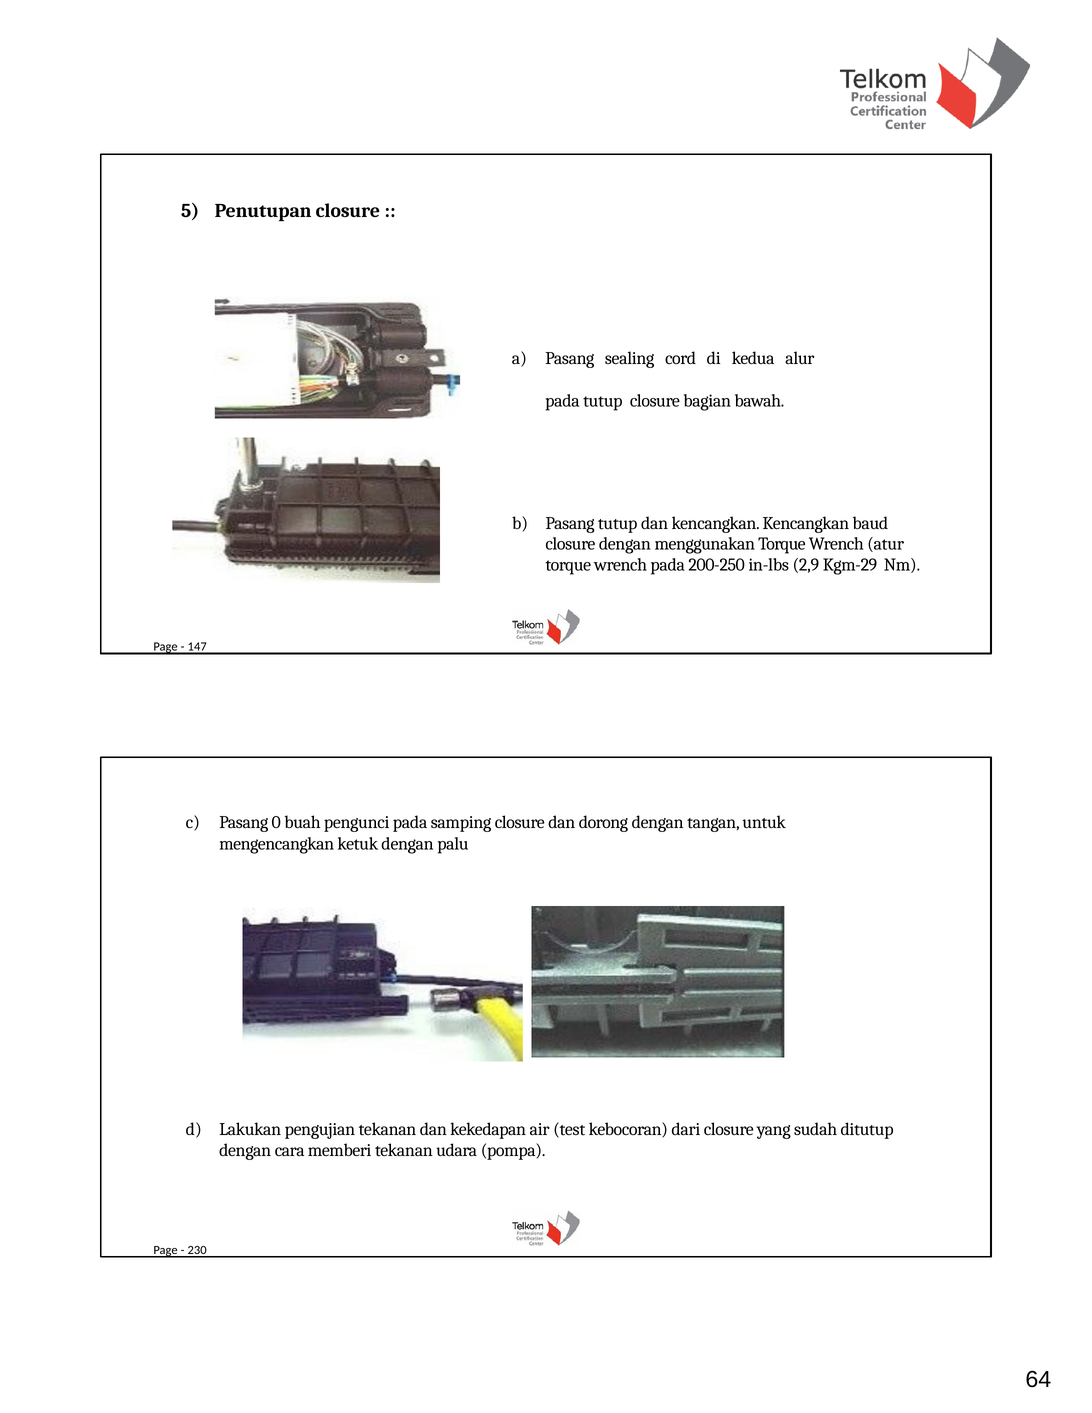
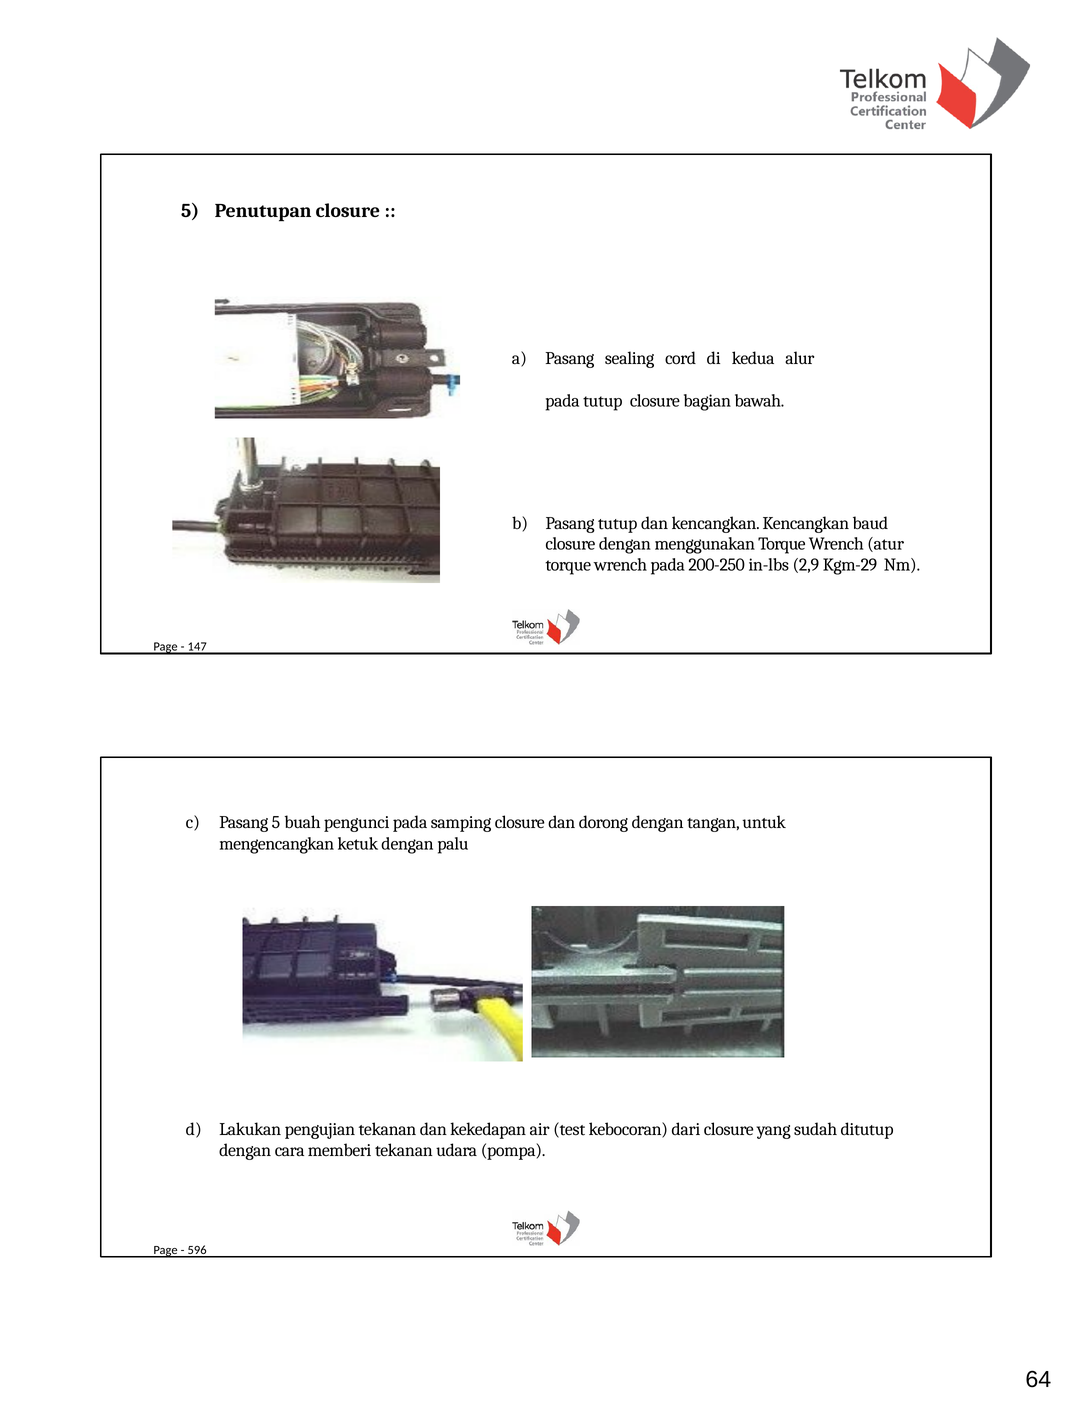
Pasang 0: 0 -> 5
230: 230 -> 596
